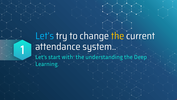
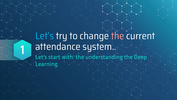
the at (118, 36) colour: yellow -> pink
